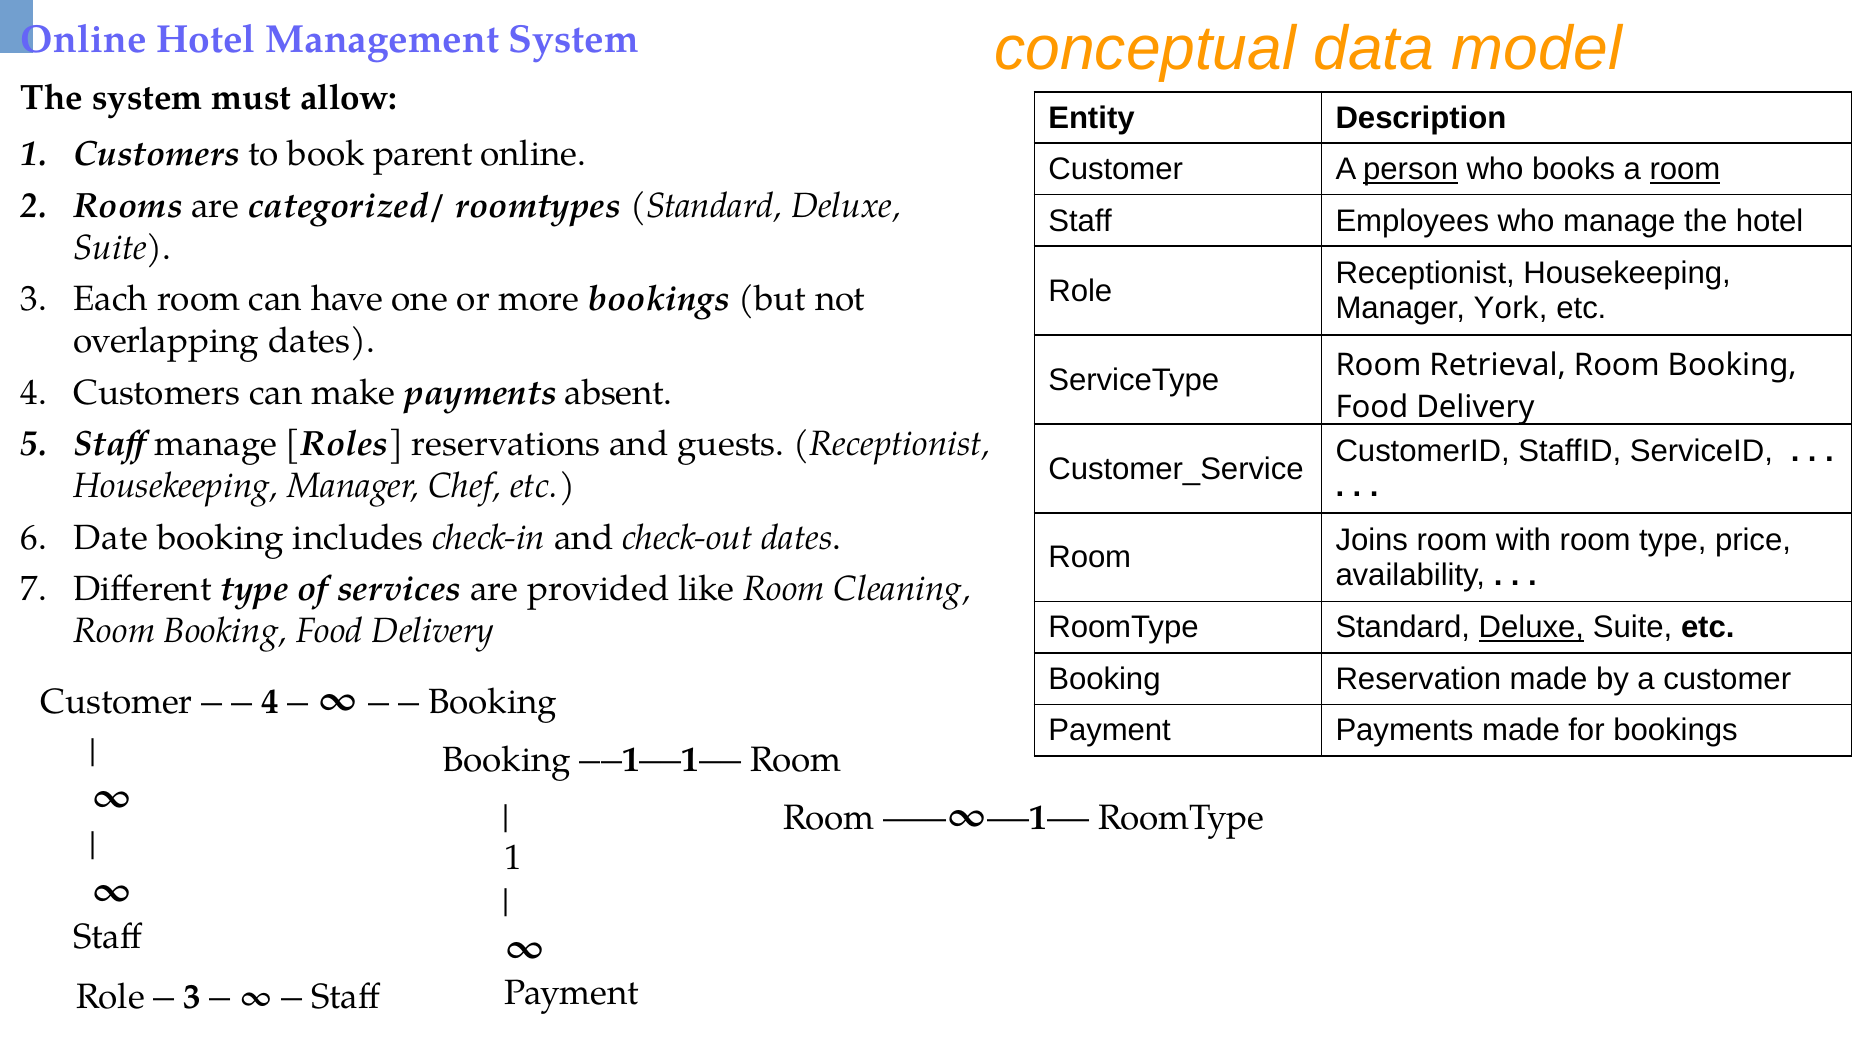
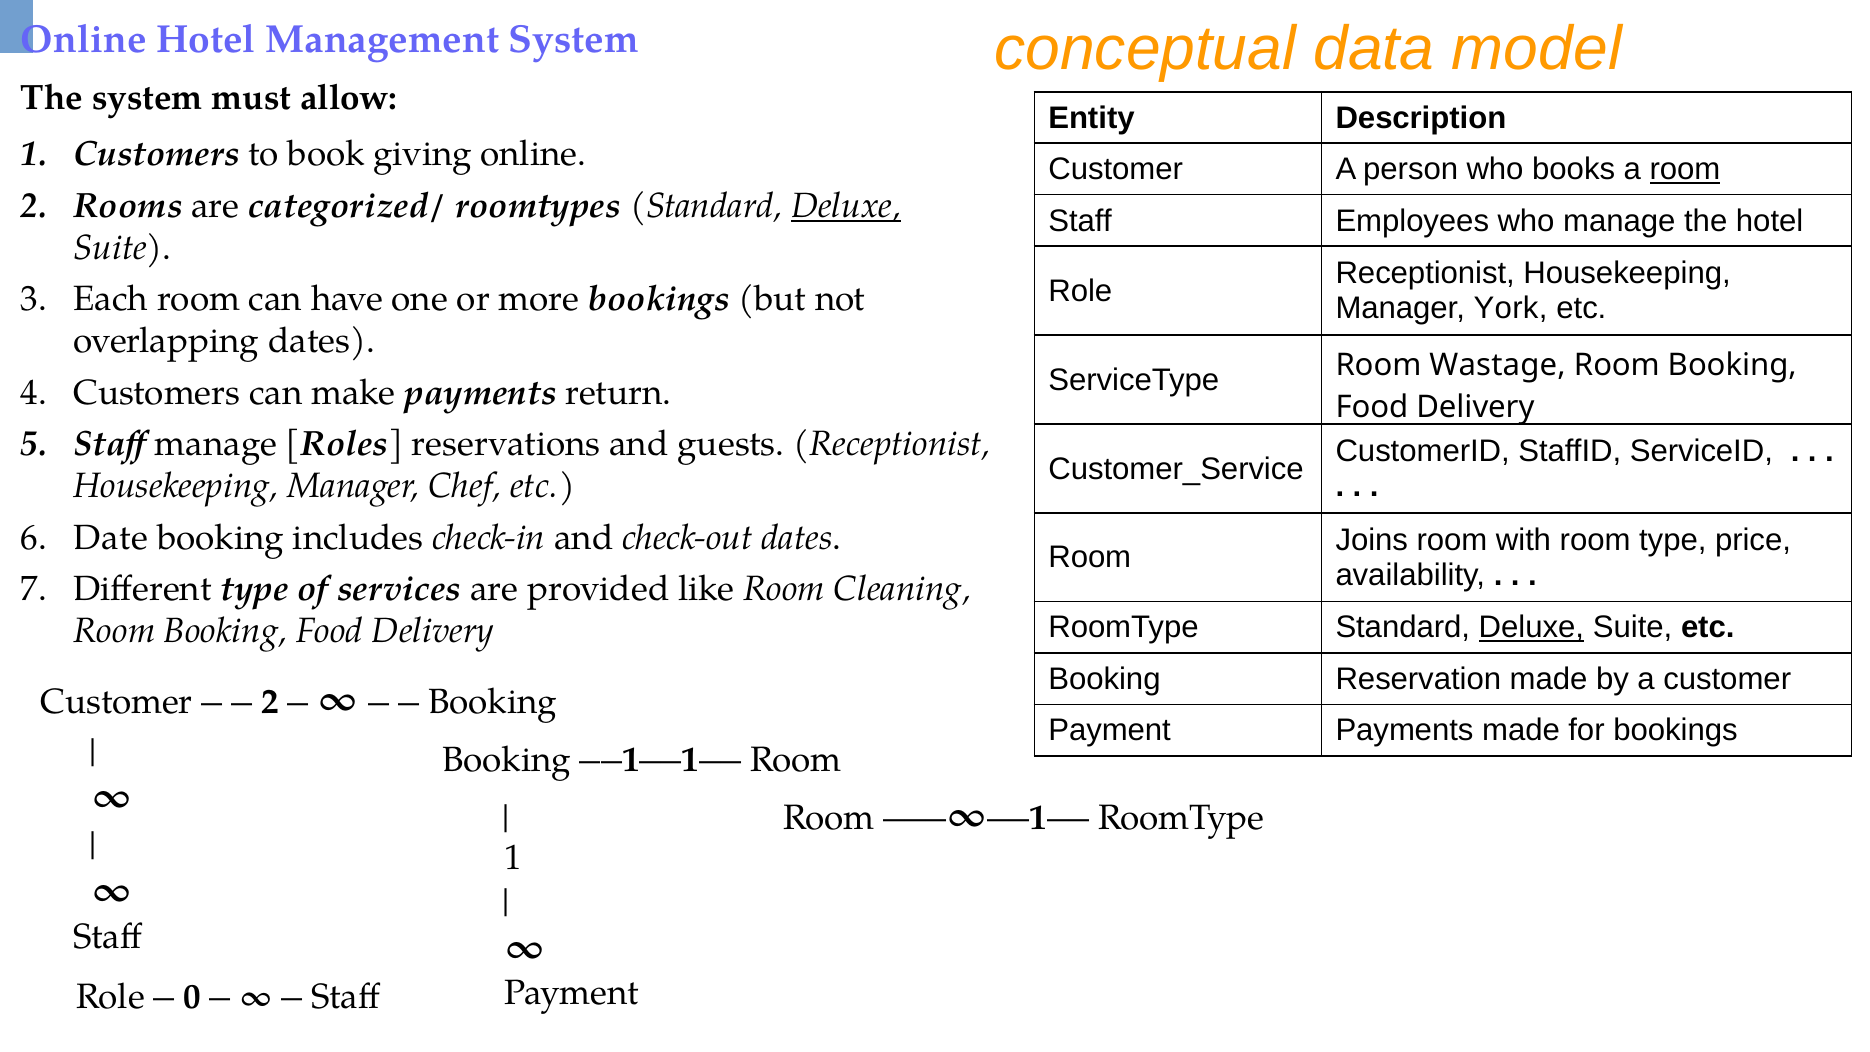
parent: parent -> giving
person underline: present -> none
Deluxe at (846, 206) underline: none -> present
Retrieval: Retrieval -> Wastage
absent: absent -> return
4 at (270, 702): 4 -> 2
3 at (192, 997): 3 -> 0
